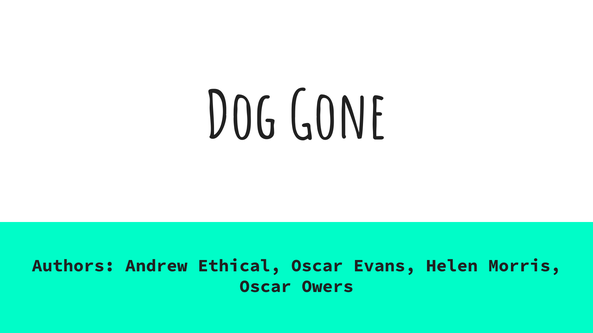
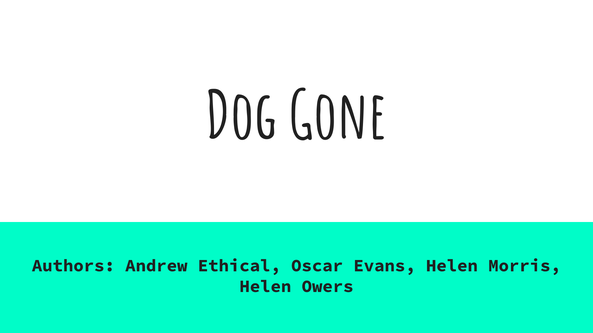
Oscar at (265, 287): Oscar -> Helen
